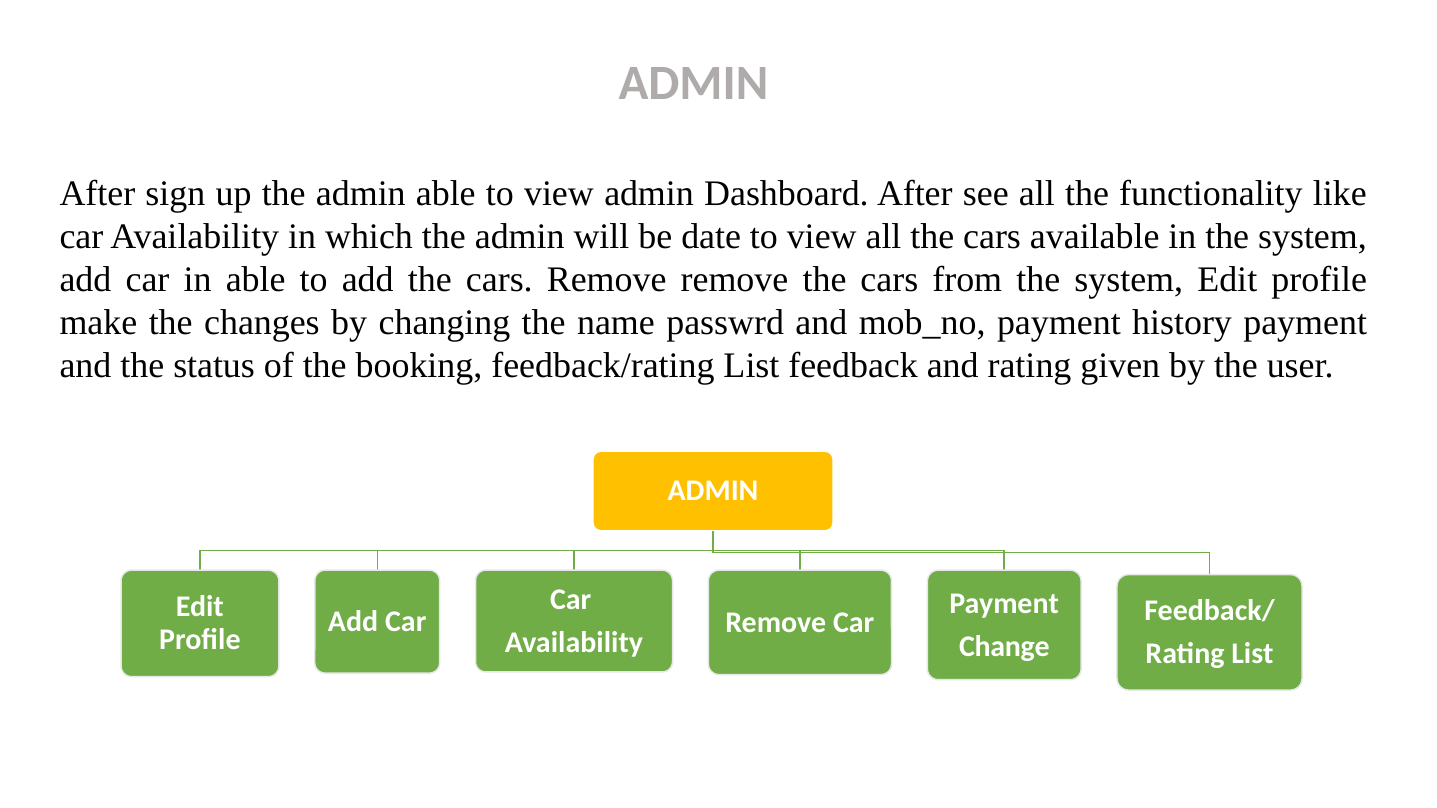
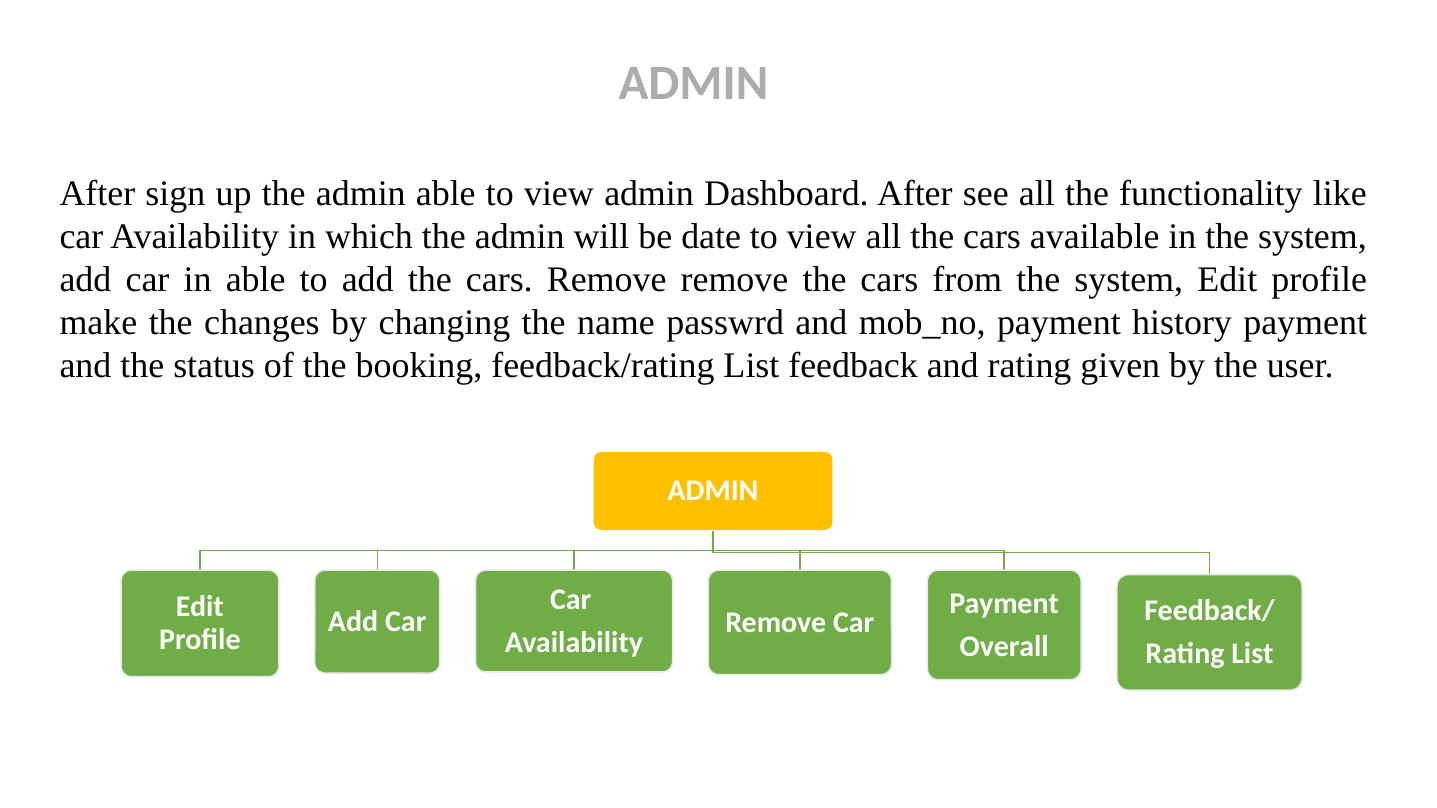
Change: Change -> Overall
